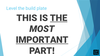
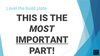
THE at (59, 18) underline: present -> none
